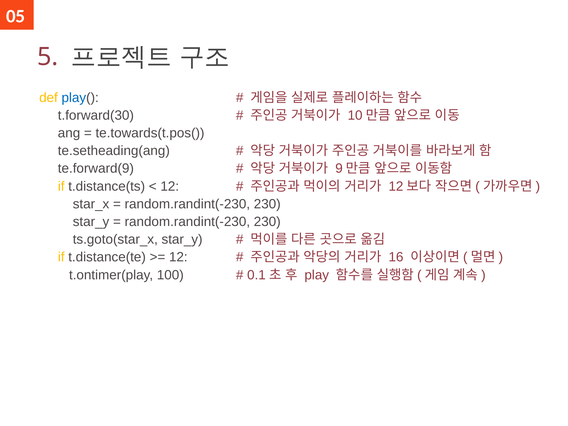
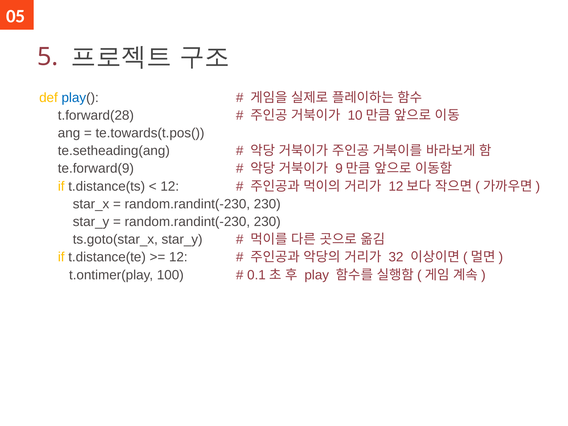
t.forward(30: t.forward(30 -> t.forward(28
16: 16 -> 32
